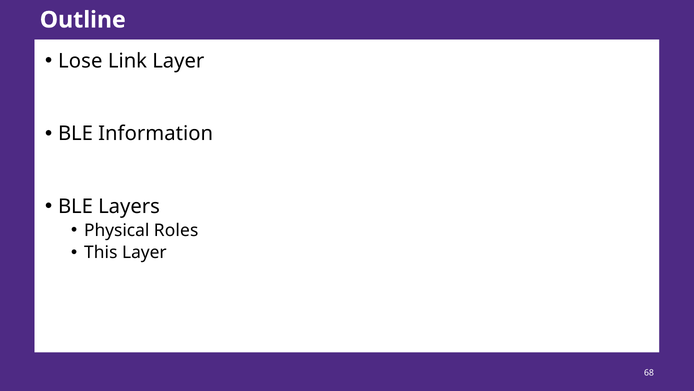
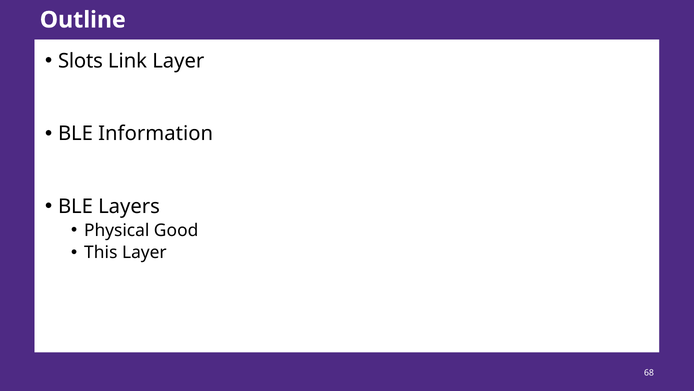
Lose: Lose -> Slots
Roles: Roles -> Good
